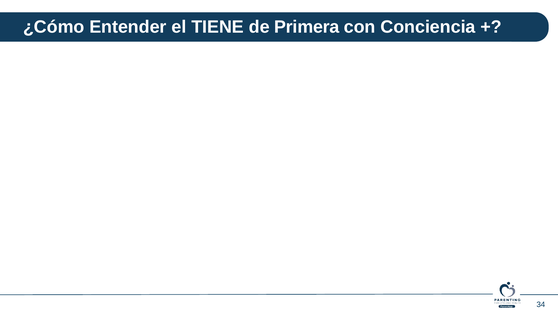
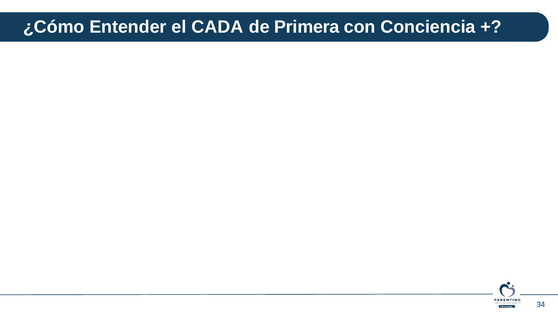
TIENE: TIENE -> CADA
